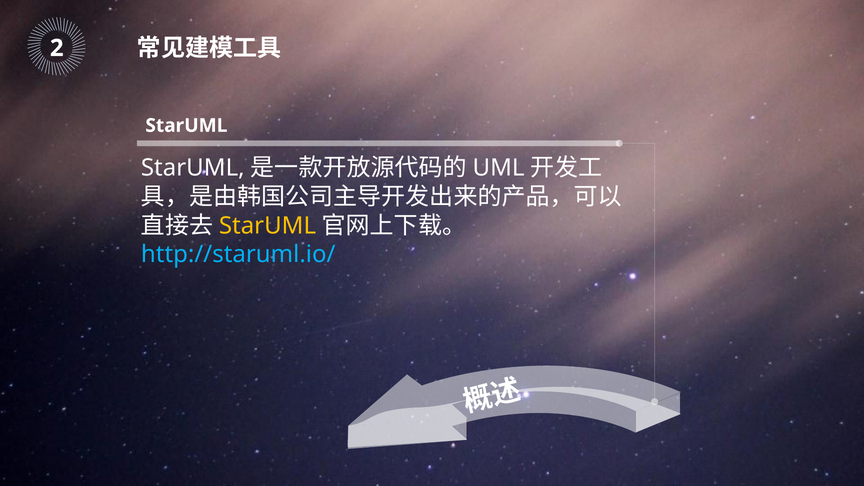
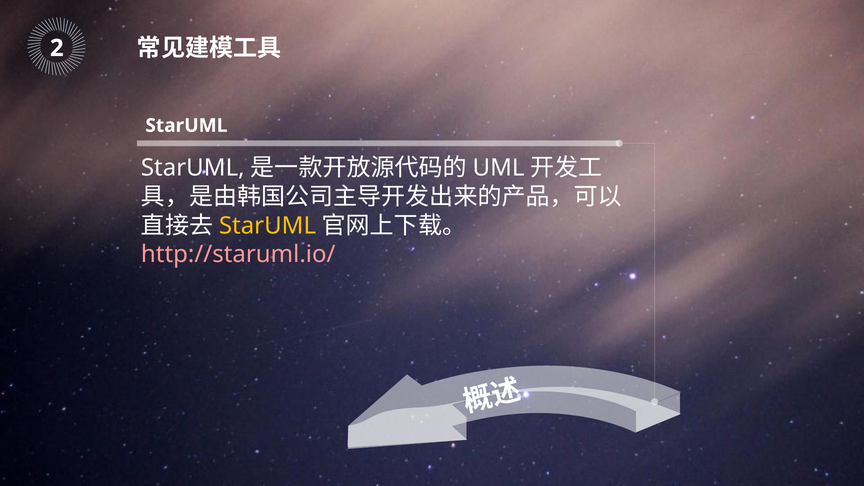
http://staruml.io/ colour: light blue -> pink
